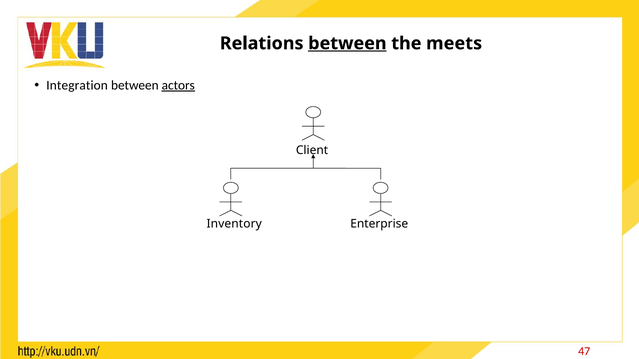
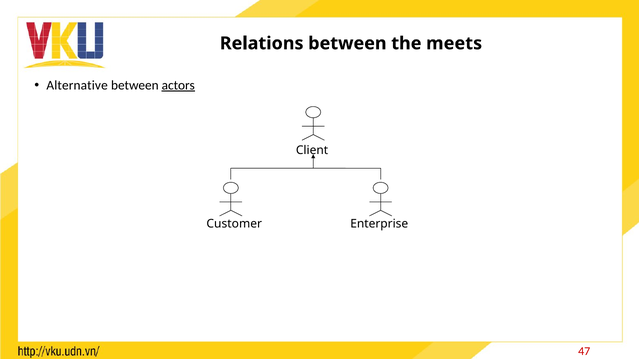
between at (347, 43) underline: present -> none
Integration: Integration -> Alternative
Inventory: Inventory -> Customer
